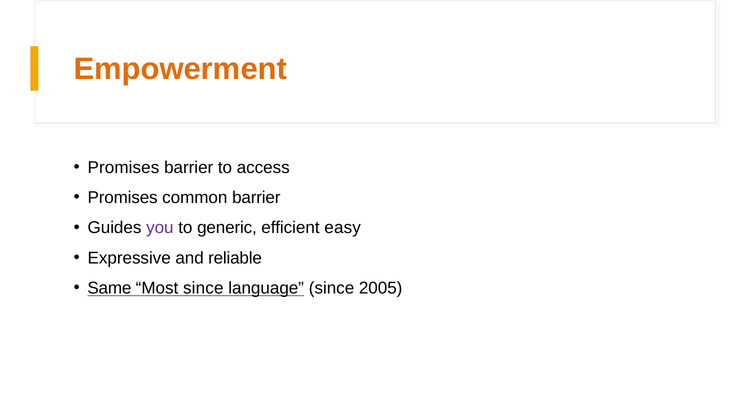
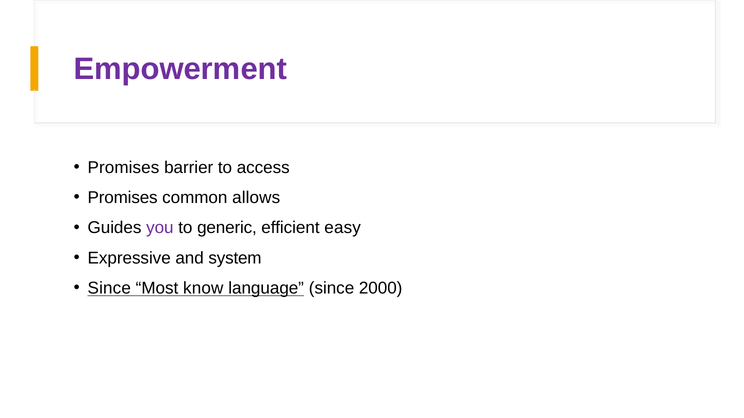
Empowerment colour: orange -> purple
common barrier: barrier -> allows
reliable: reliable -> system
Same at (109, 289): Same -> Since
Most since: since -> know
2005: 2005 -> 2000
